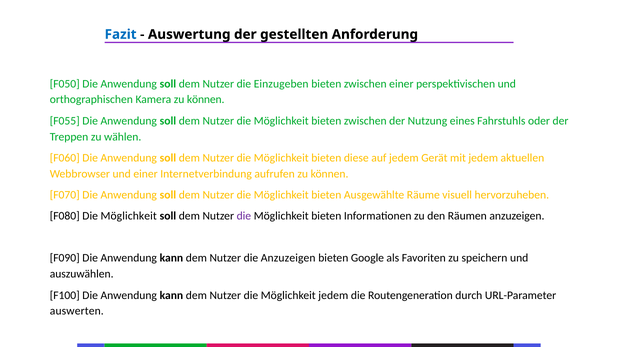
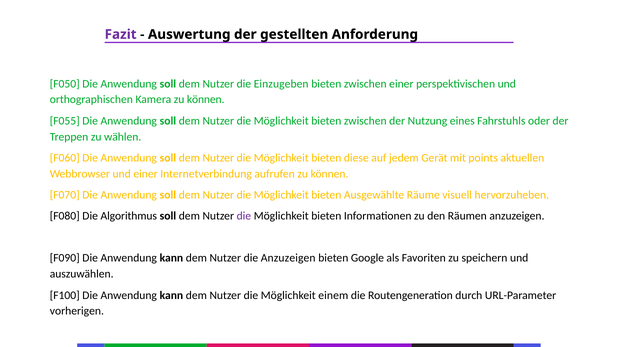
Fazit colour: blue -> purple
mit jedem: jedem -> points
F080 Die Möglichkeit: Möglichkeit -> Algorithmus
Möglichkeit jedem: jedem -> einem
auswerten: auswerten -> vorherigen
